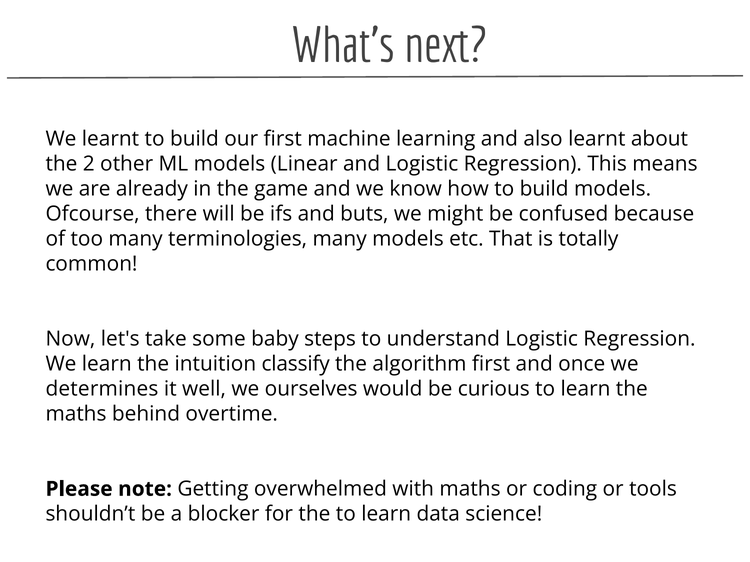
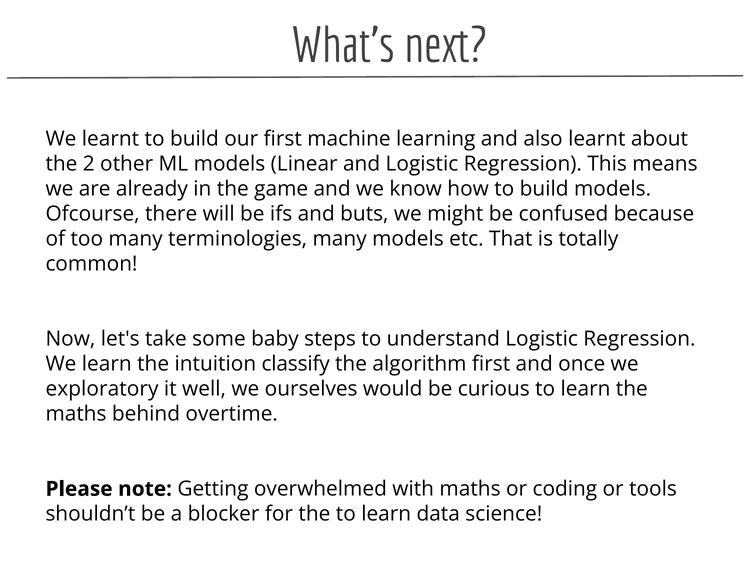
determines: determines -> exploratory
